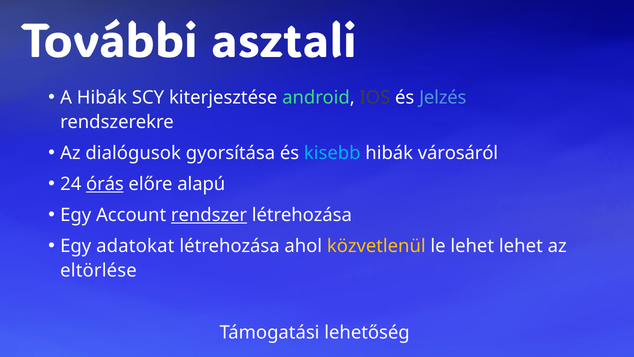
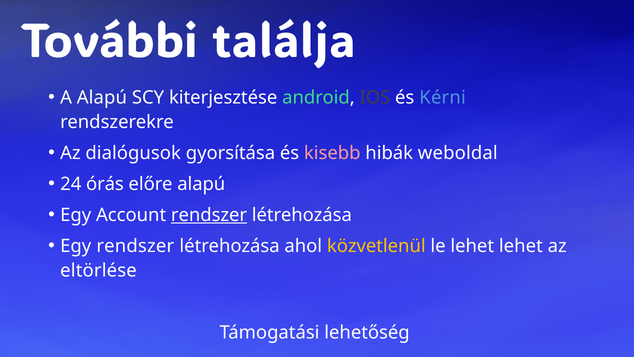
asztali: asztali -> találja
A Hibák: Hibák -> Alapú
Jelzés: Jelzés -> Kérni
kisebb colour: light blue -> pink
városáról: városáról -> weboldal
órás underline: present -> none
Egy adatokat: adatokat -> rendszer
